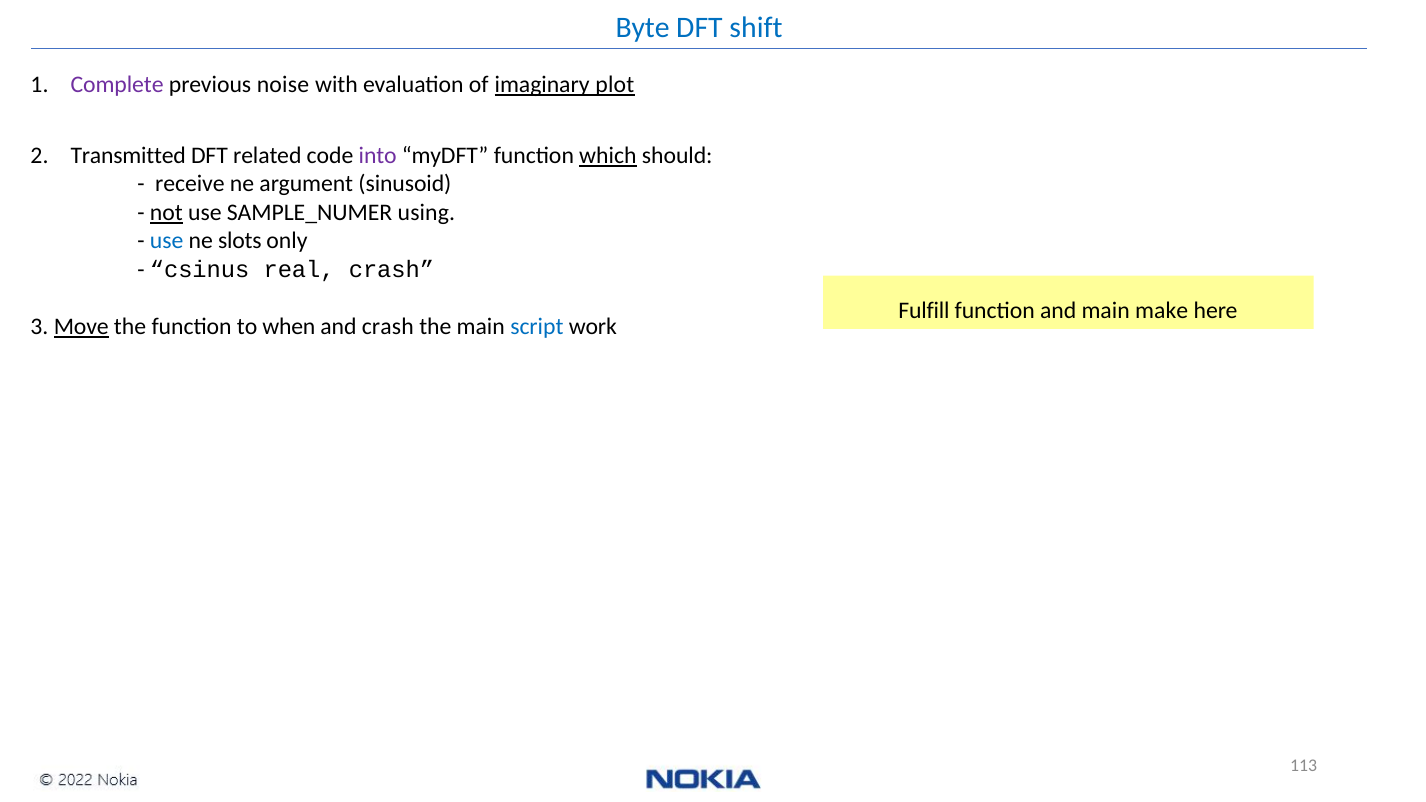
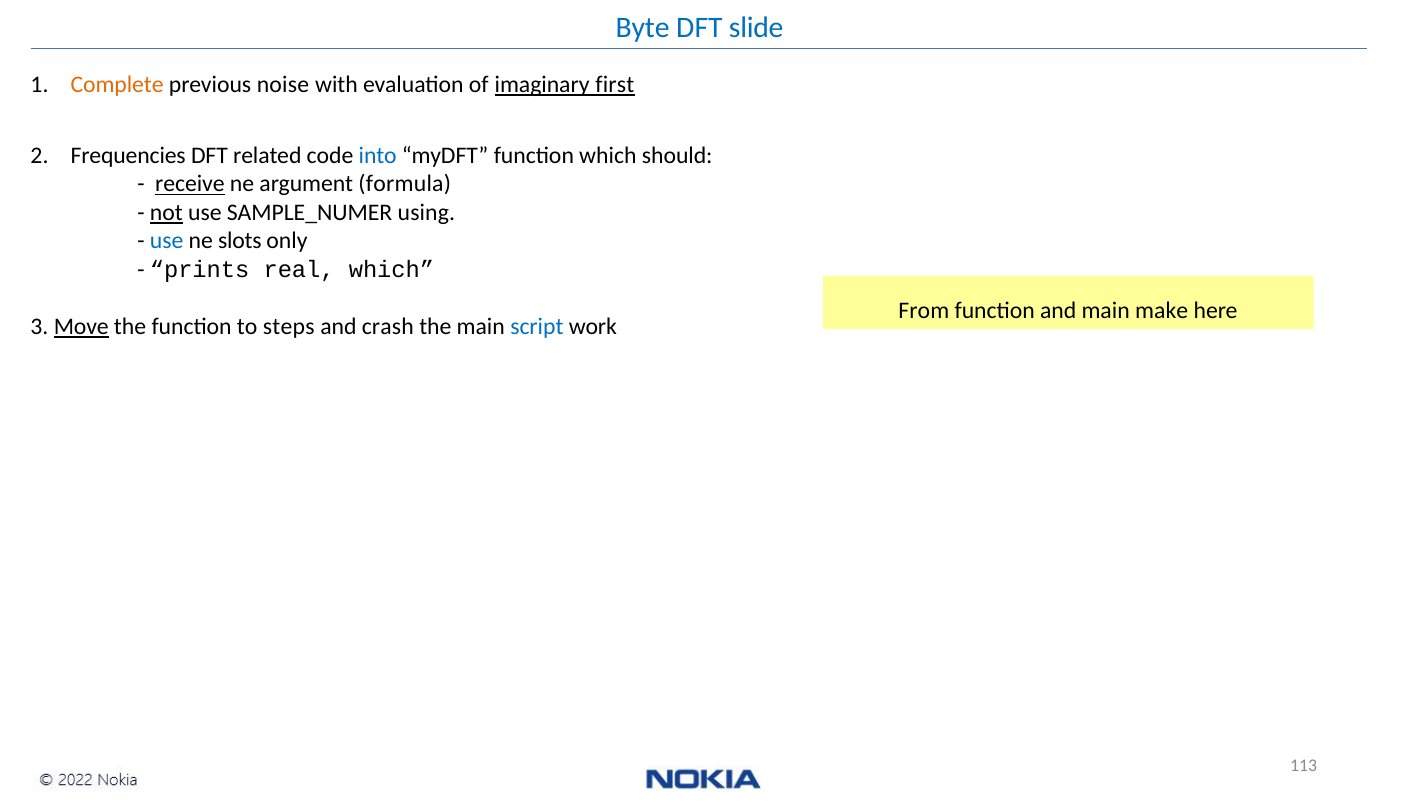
shift: shift -> slide
Complete colour: purple -> orange
plot: plot -> first
Transmitted: Transmitted -> Frequencies
into colour: purple -> blue
which at (608, 156) underline: present -> none
receive underline: none -> present
sinusoid: sinusoid -> formula
csinus: csinus -> prints
real crash: crash -> which
Fulfill: Fulfill -> From
when: when -> steps
